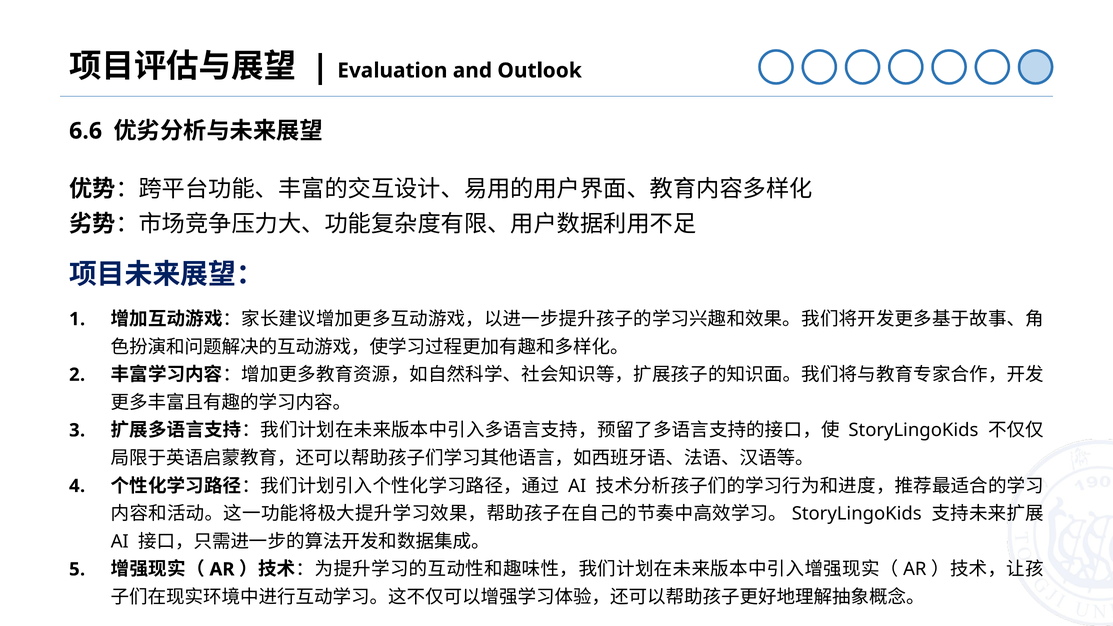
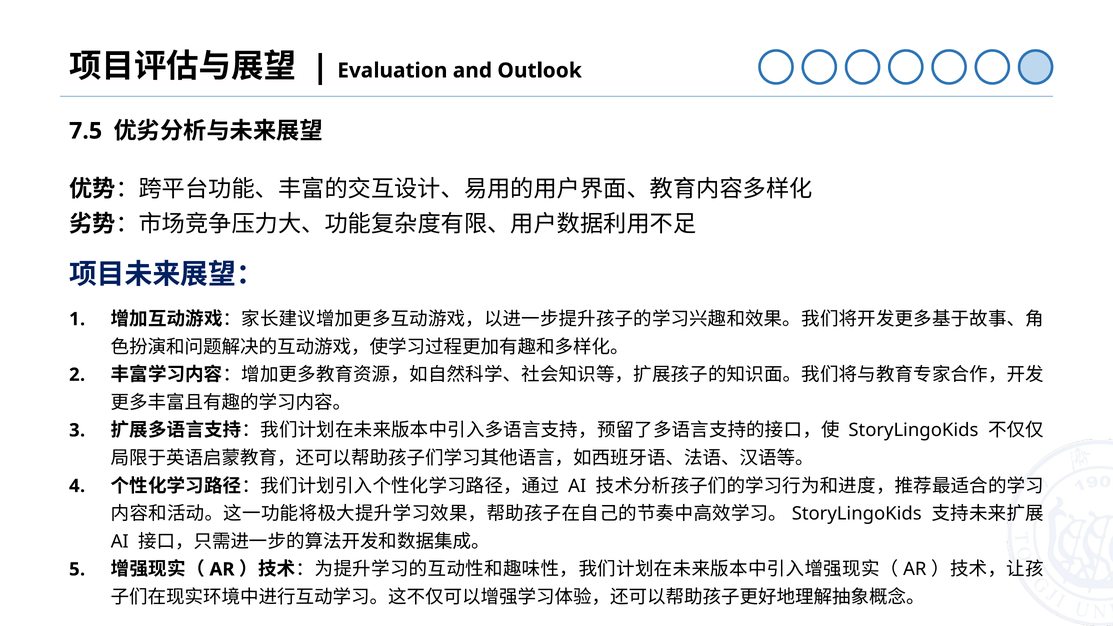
6.6: 6.6 -> 7.5
